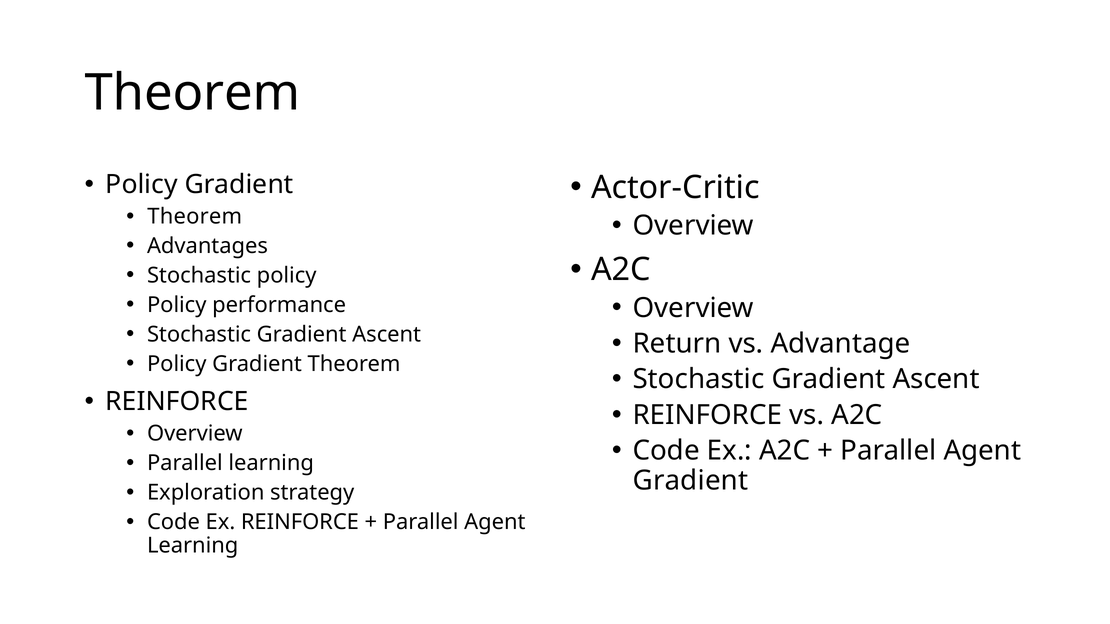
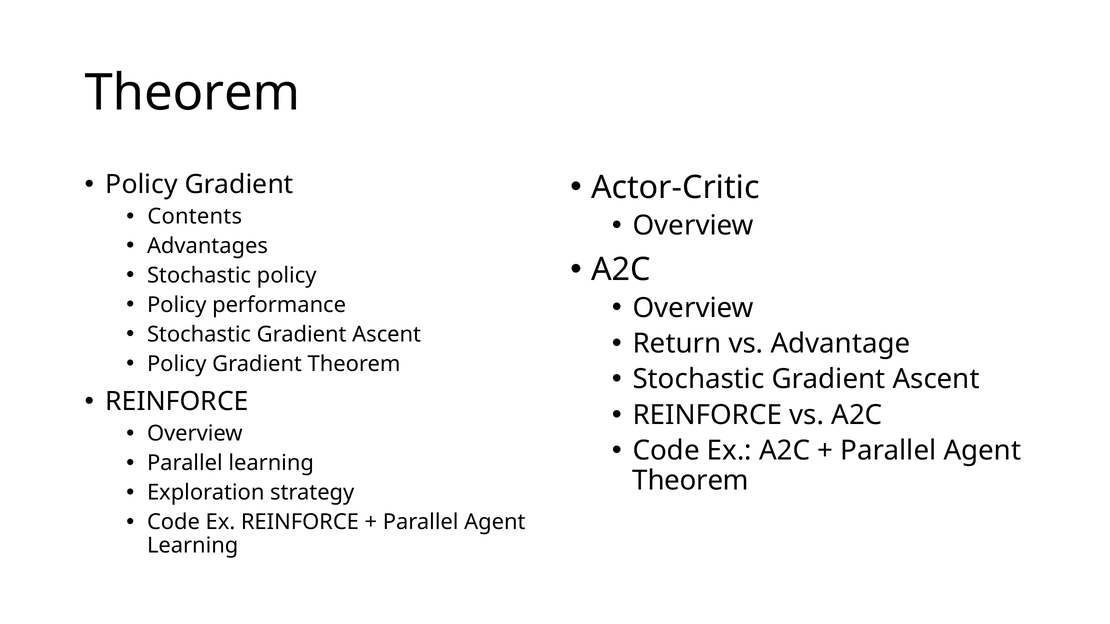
Theorem at (195, 217): Theorem -> Contents
Gradient at (690, 481): Gradient -> Theorem
